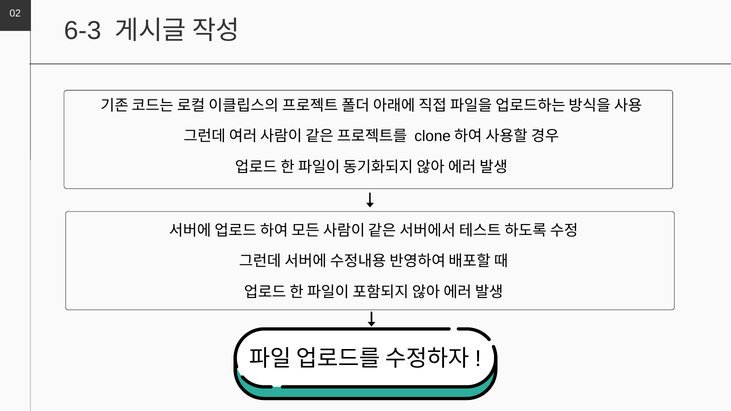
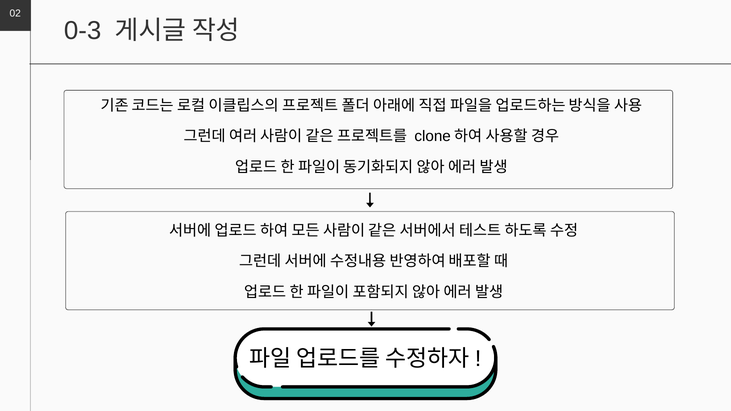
6-3: 6-3 -> 0-3
